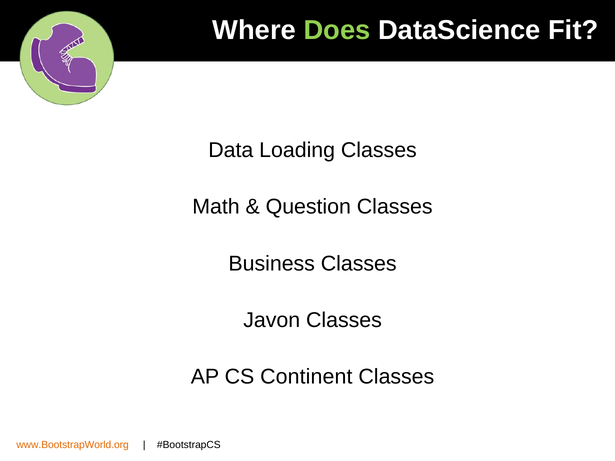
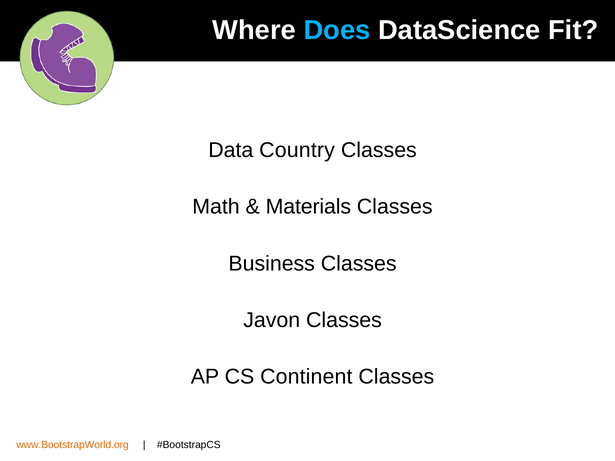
Does colour: light green -> light blue
Loading: Loading -> Country
Question: Question -> Materials
